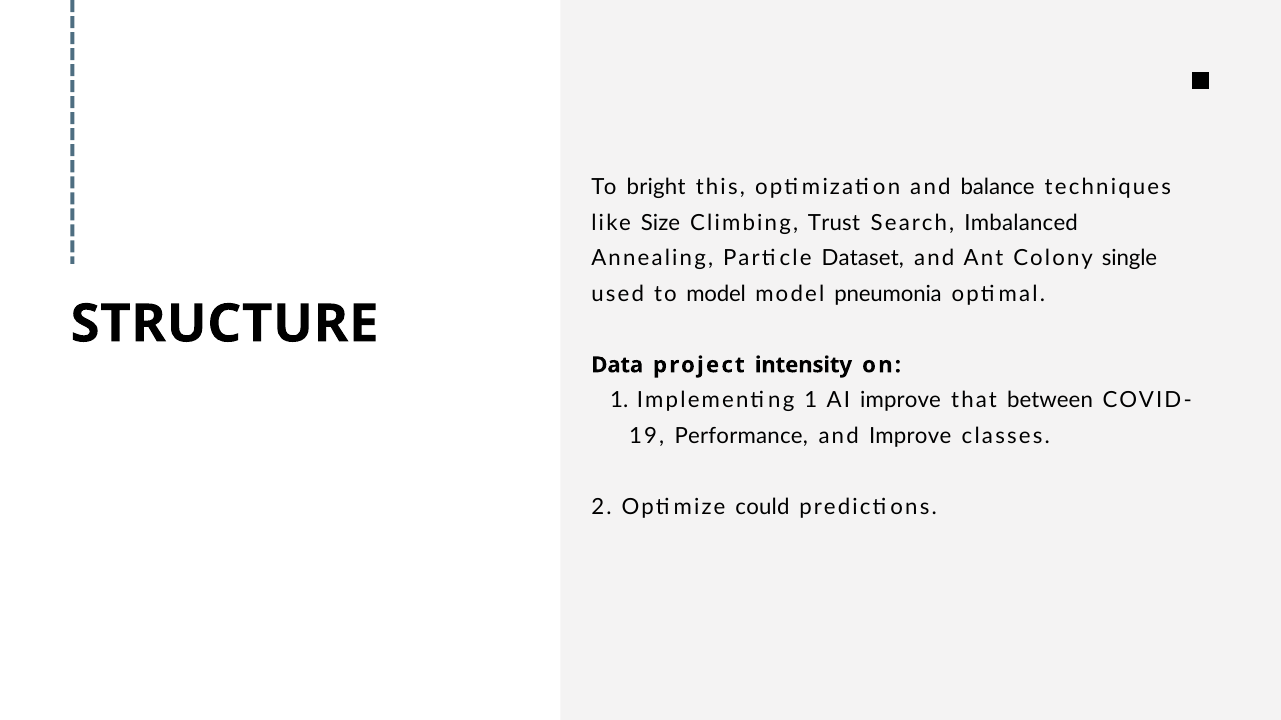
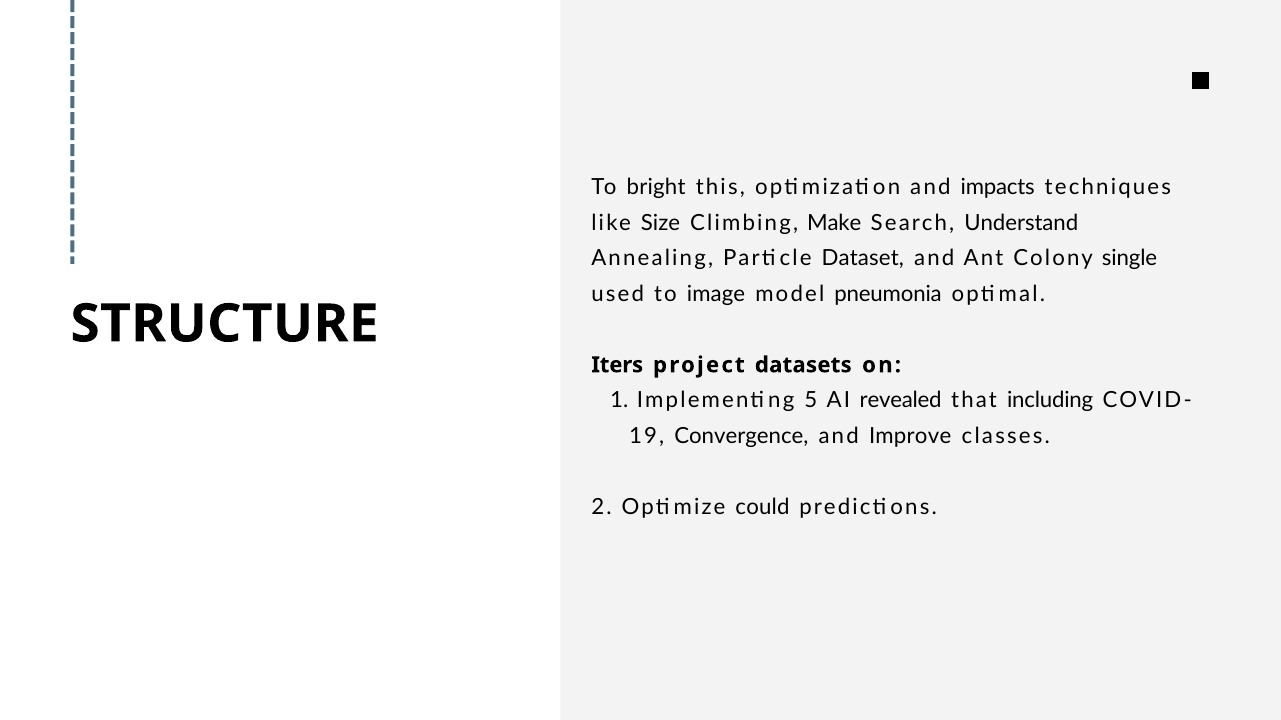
balance: balance -> impacts
Trust: Trust -> Make
Imbalanced: Imbalanced -> Understand
to model: model -> image
Data: Data -> Iters
intensity: intensity -> datasets
Implementing 1: 1 -> 5
AI improve: improve -> revealed
between: between -> including
Performance: Performance -> Convergence
